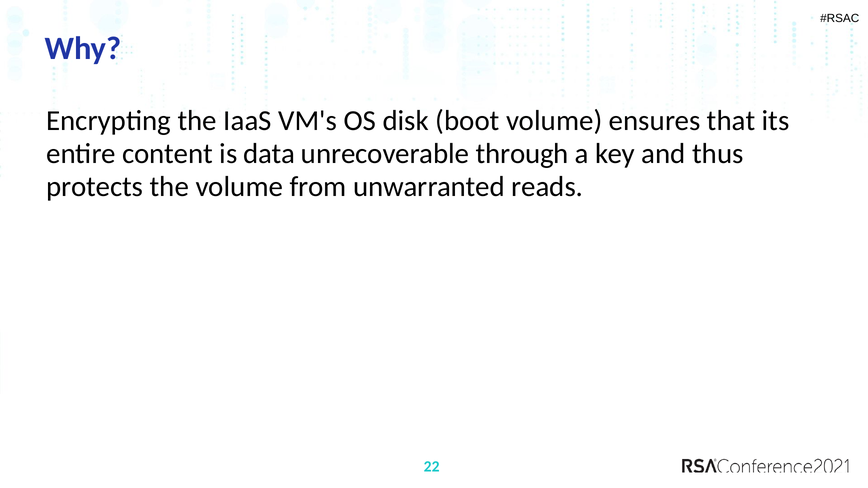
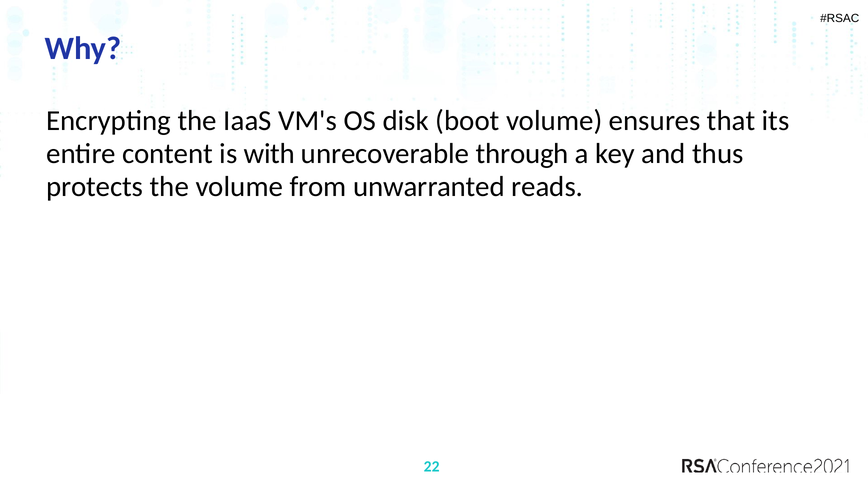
data: data -> with
